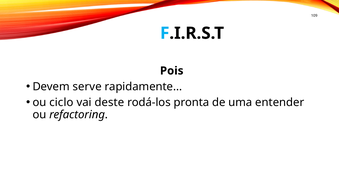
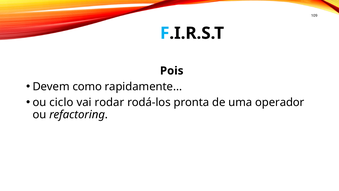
serve: serve -> como
deste: deste -> rodar
entender: entender -> operador
